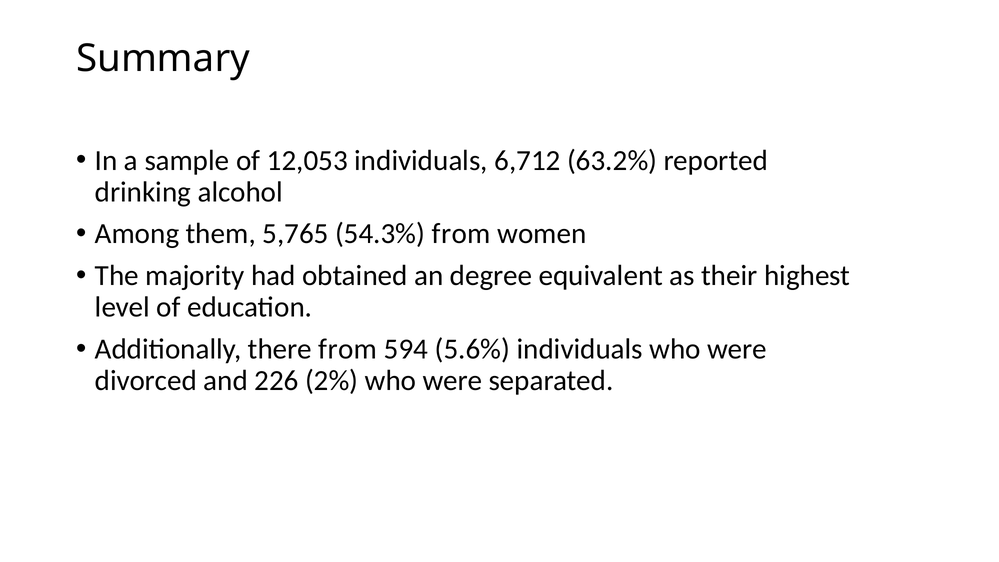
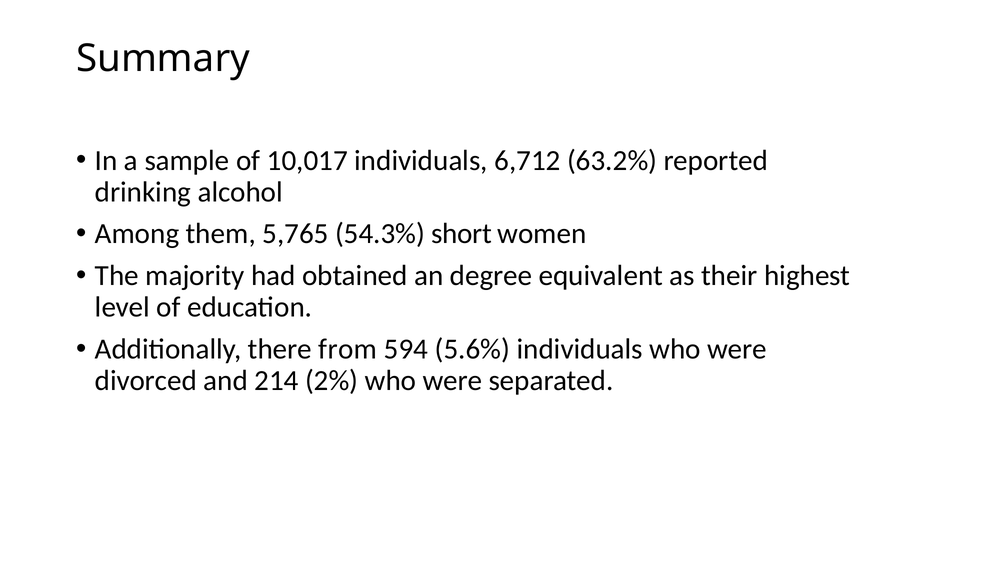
12,053: 12,053 -> 10,017
54.3% from: from -> short
226: 226 -> 214
